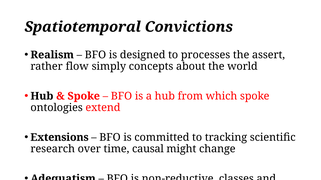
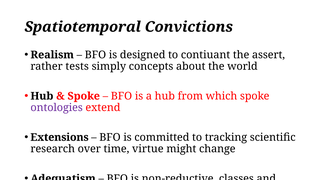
processes: processes -> contiuant
flow: flow -> tests
ontologies colour: black -> purple
causal: causal -> virtue
